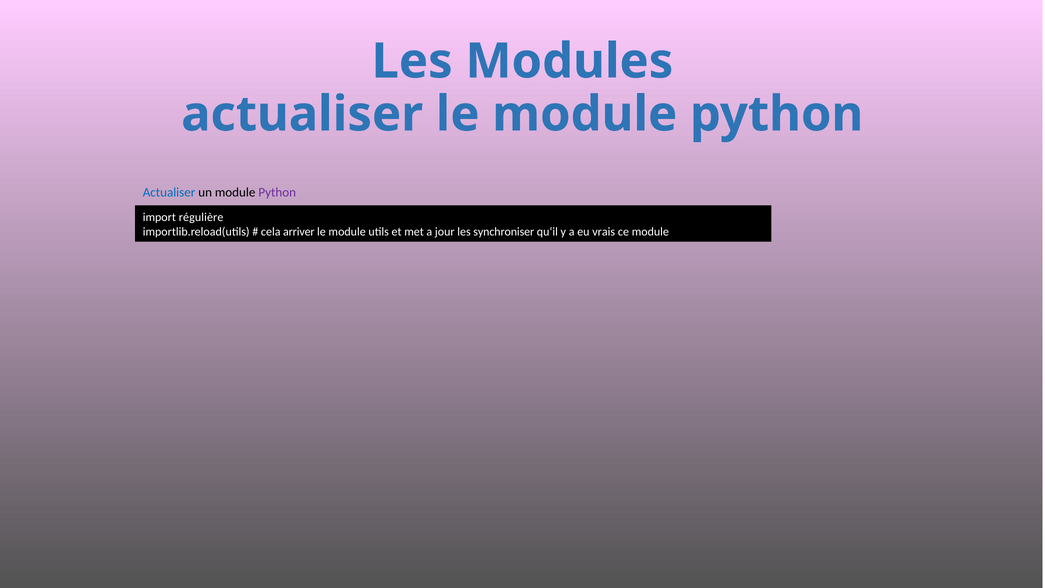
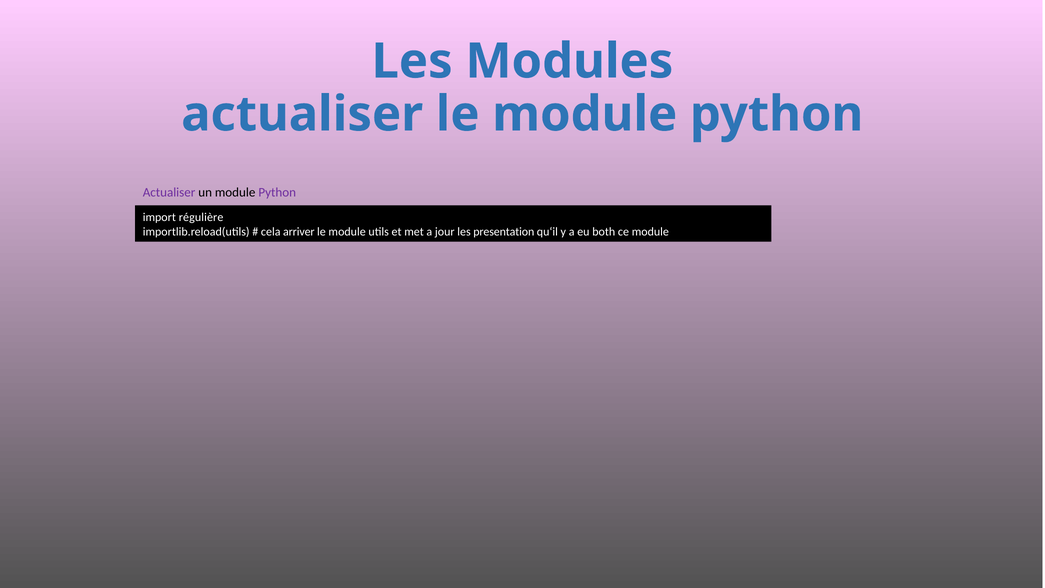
Actualiser at (169, 192) colour: blue -> purple
synchroniser: synchroniser -> presentation
vrais: vrais -> both
